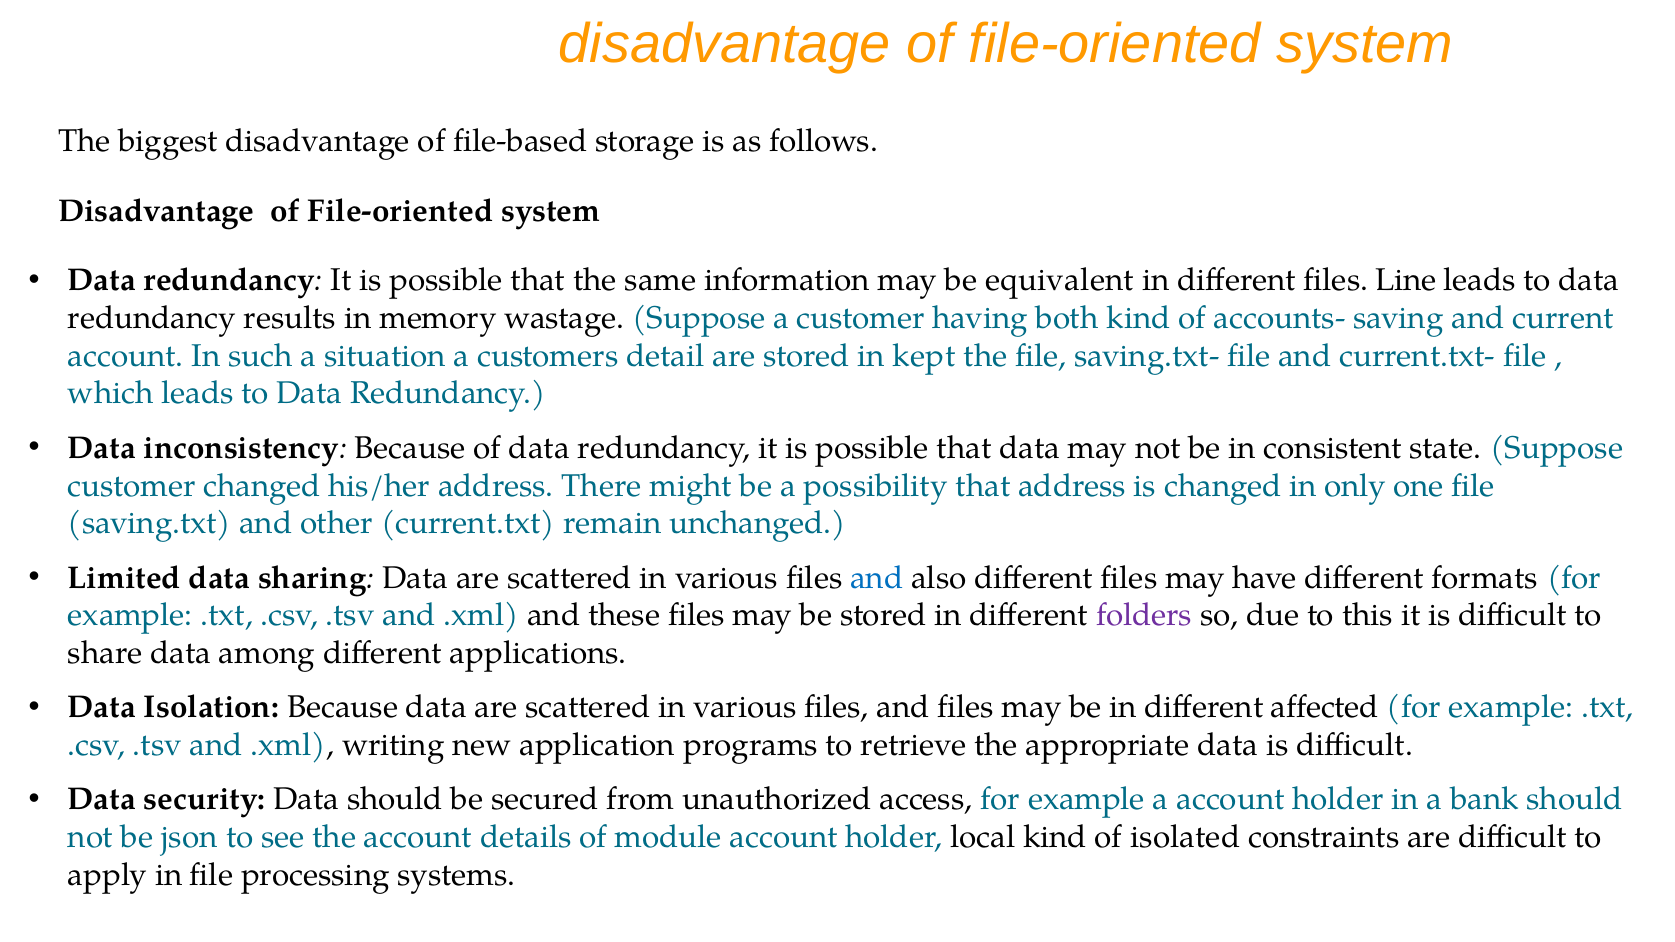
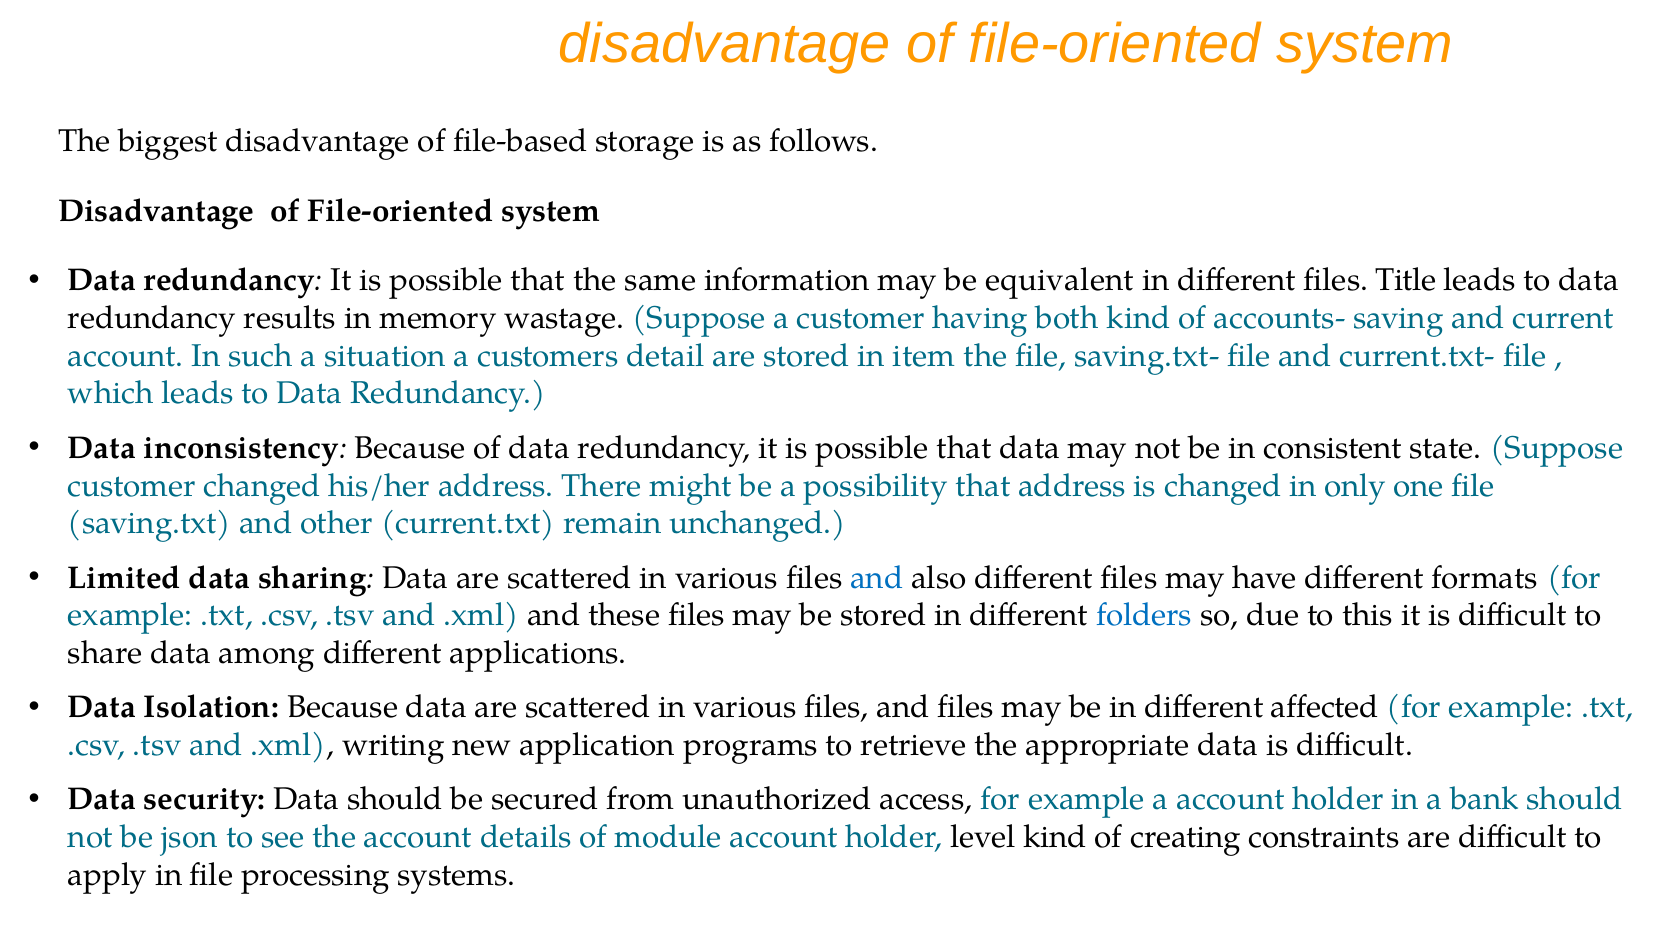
Line: Line -> Title
kept: kept -> item
folders colour: purple -> blue
local: local -> level
isolated: isolated -> creating
